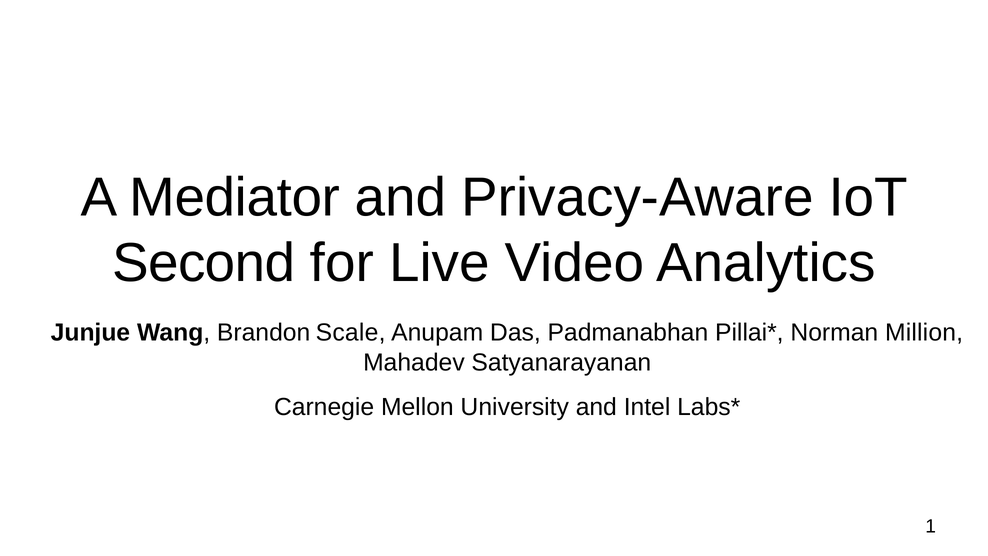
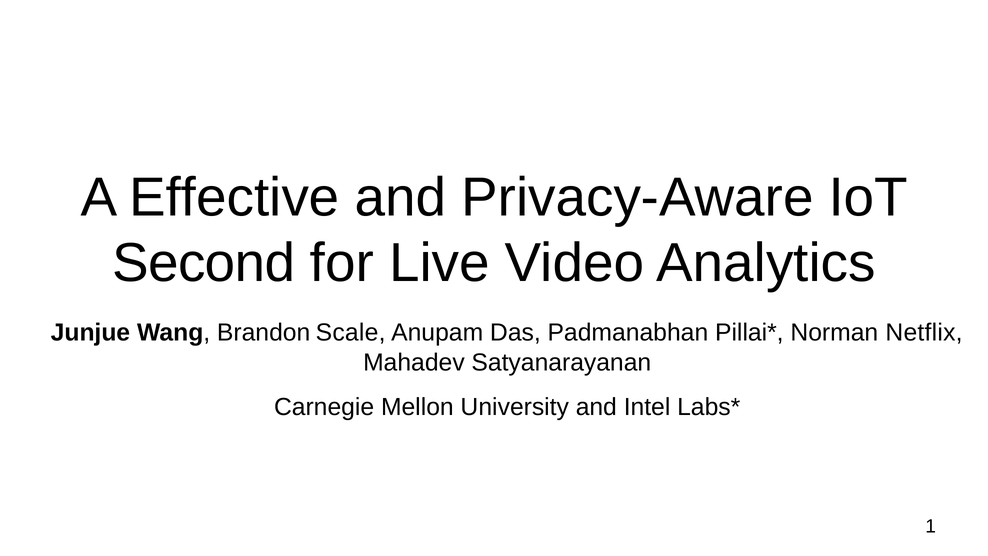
Mediator: Mediator -> Effective
Million: Million -> Netflix
